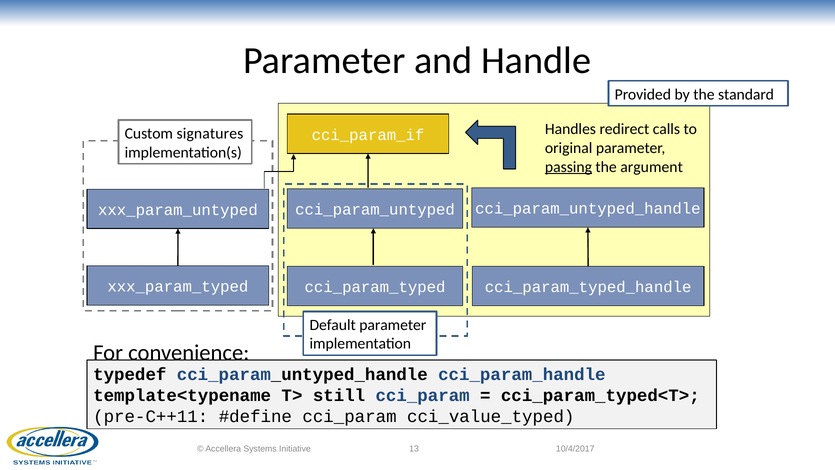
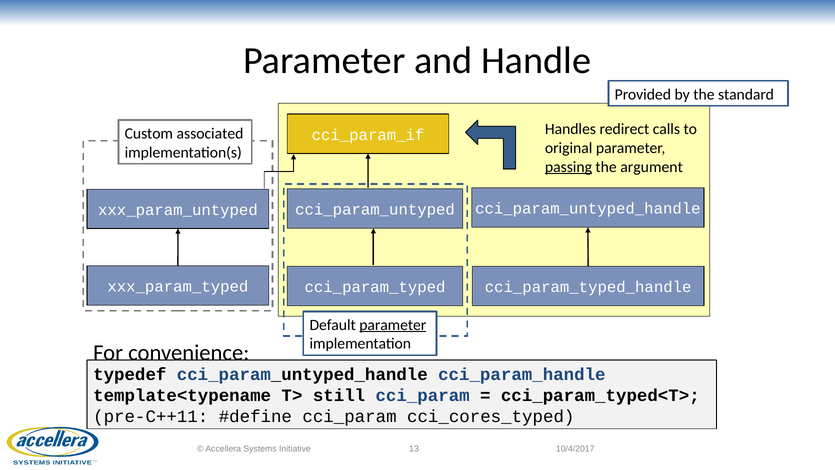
signatures: signatures -> associated
parameter at (393, 325) underline: none -> present
cci_value_typed: cci_value_typed -> cci_cores_typed
